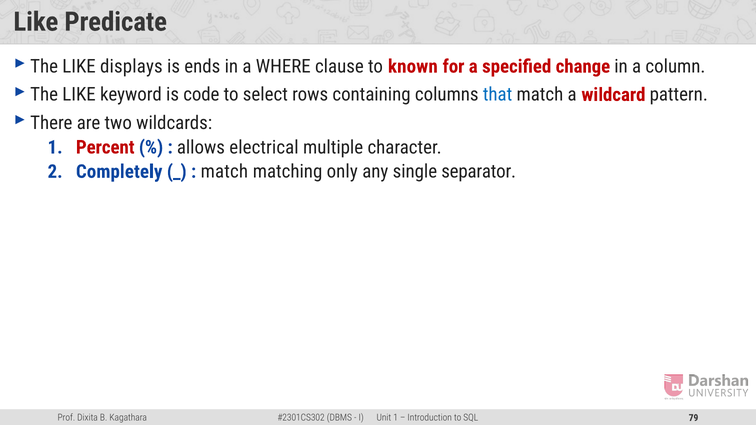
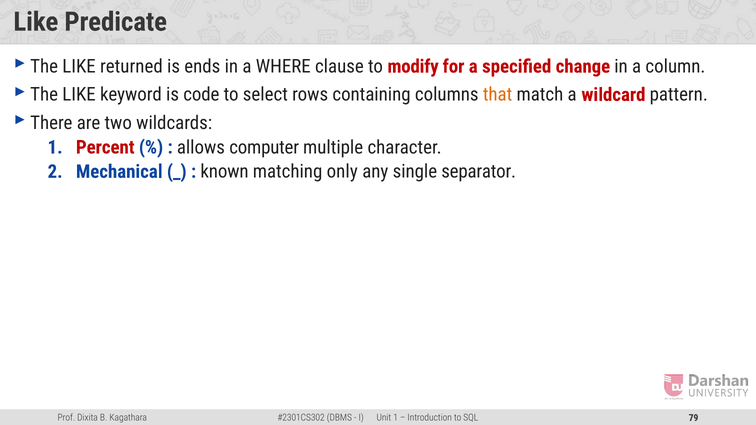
displays: displays -> returned
known: known -> modify
that colour: blue -> orange
electrical: electrical -> computer
Completely: Completely -> Mechanical
match at (224, 172): match -> known
